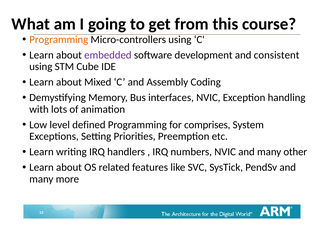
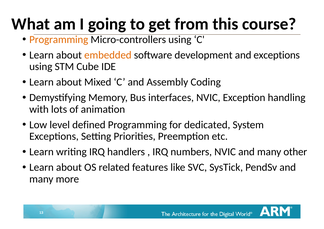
embedded colour: purple -> orange
and consistent: consistent -> exceptions
comprises: comprises -> dedicated
